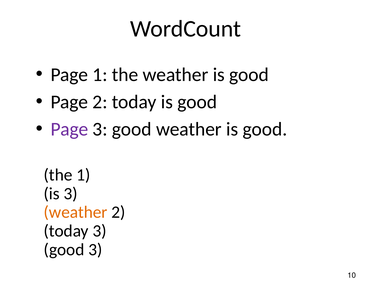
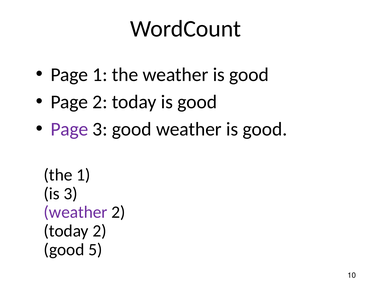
weather at (76, 212) colour: orange -> purple
today 3: 3 -> 2
good 3: 3 -> 5
